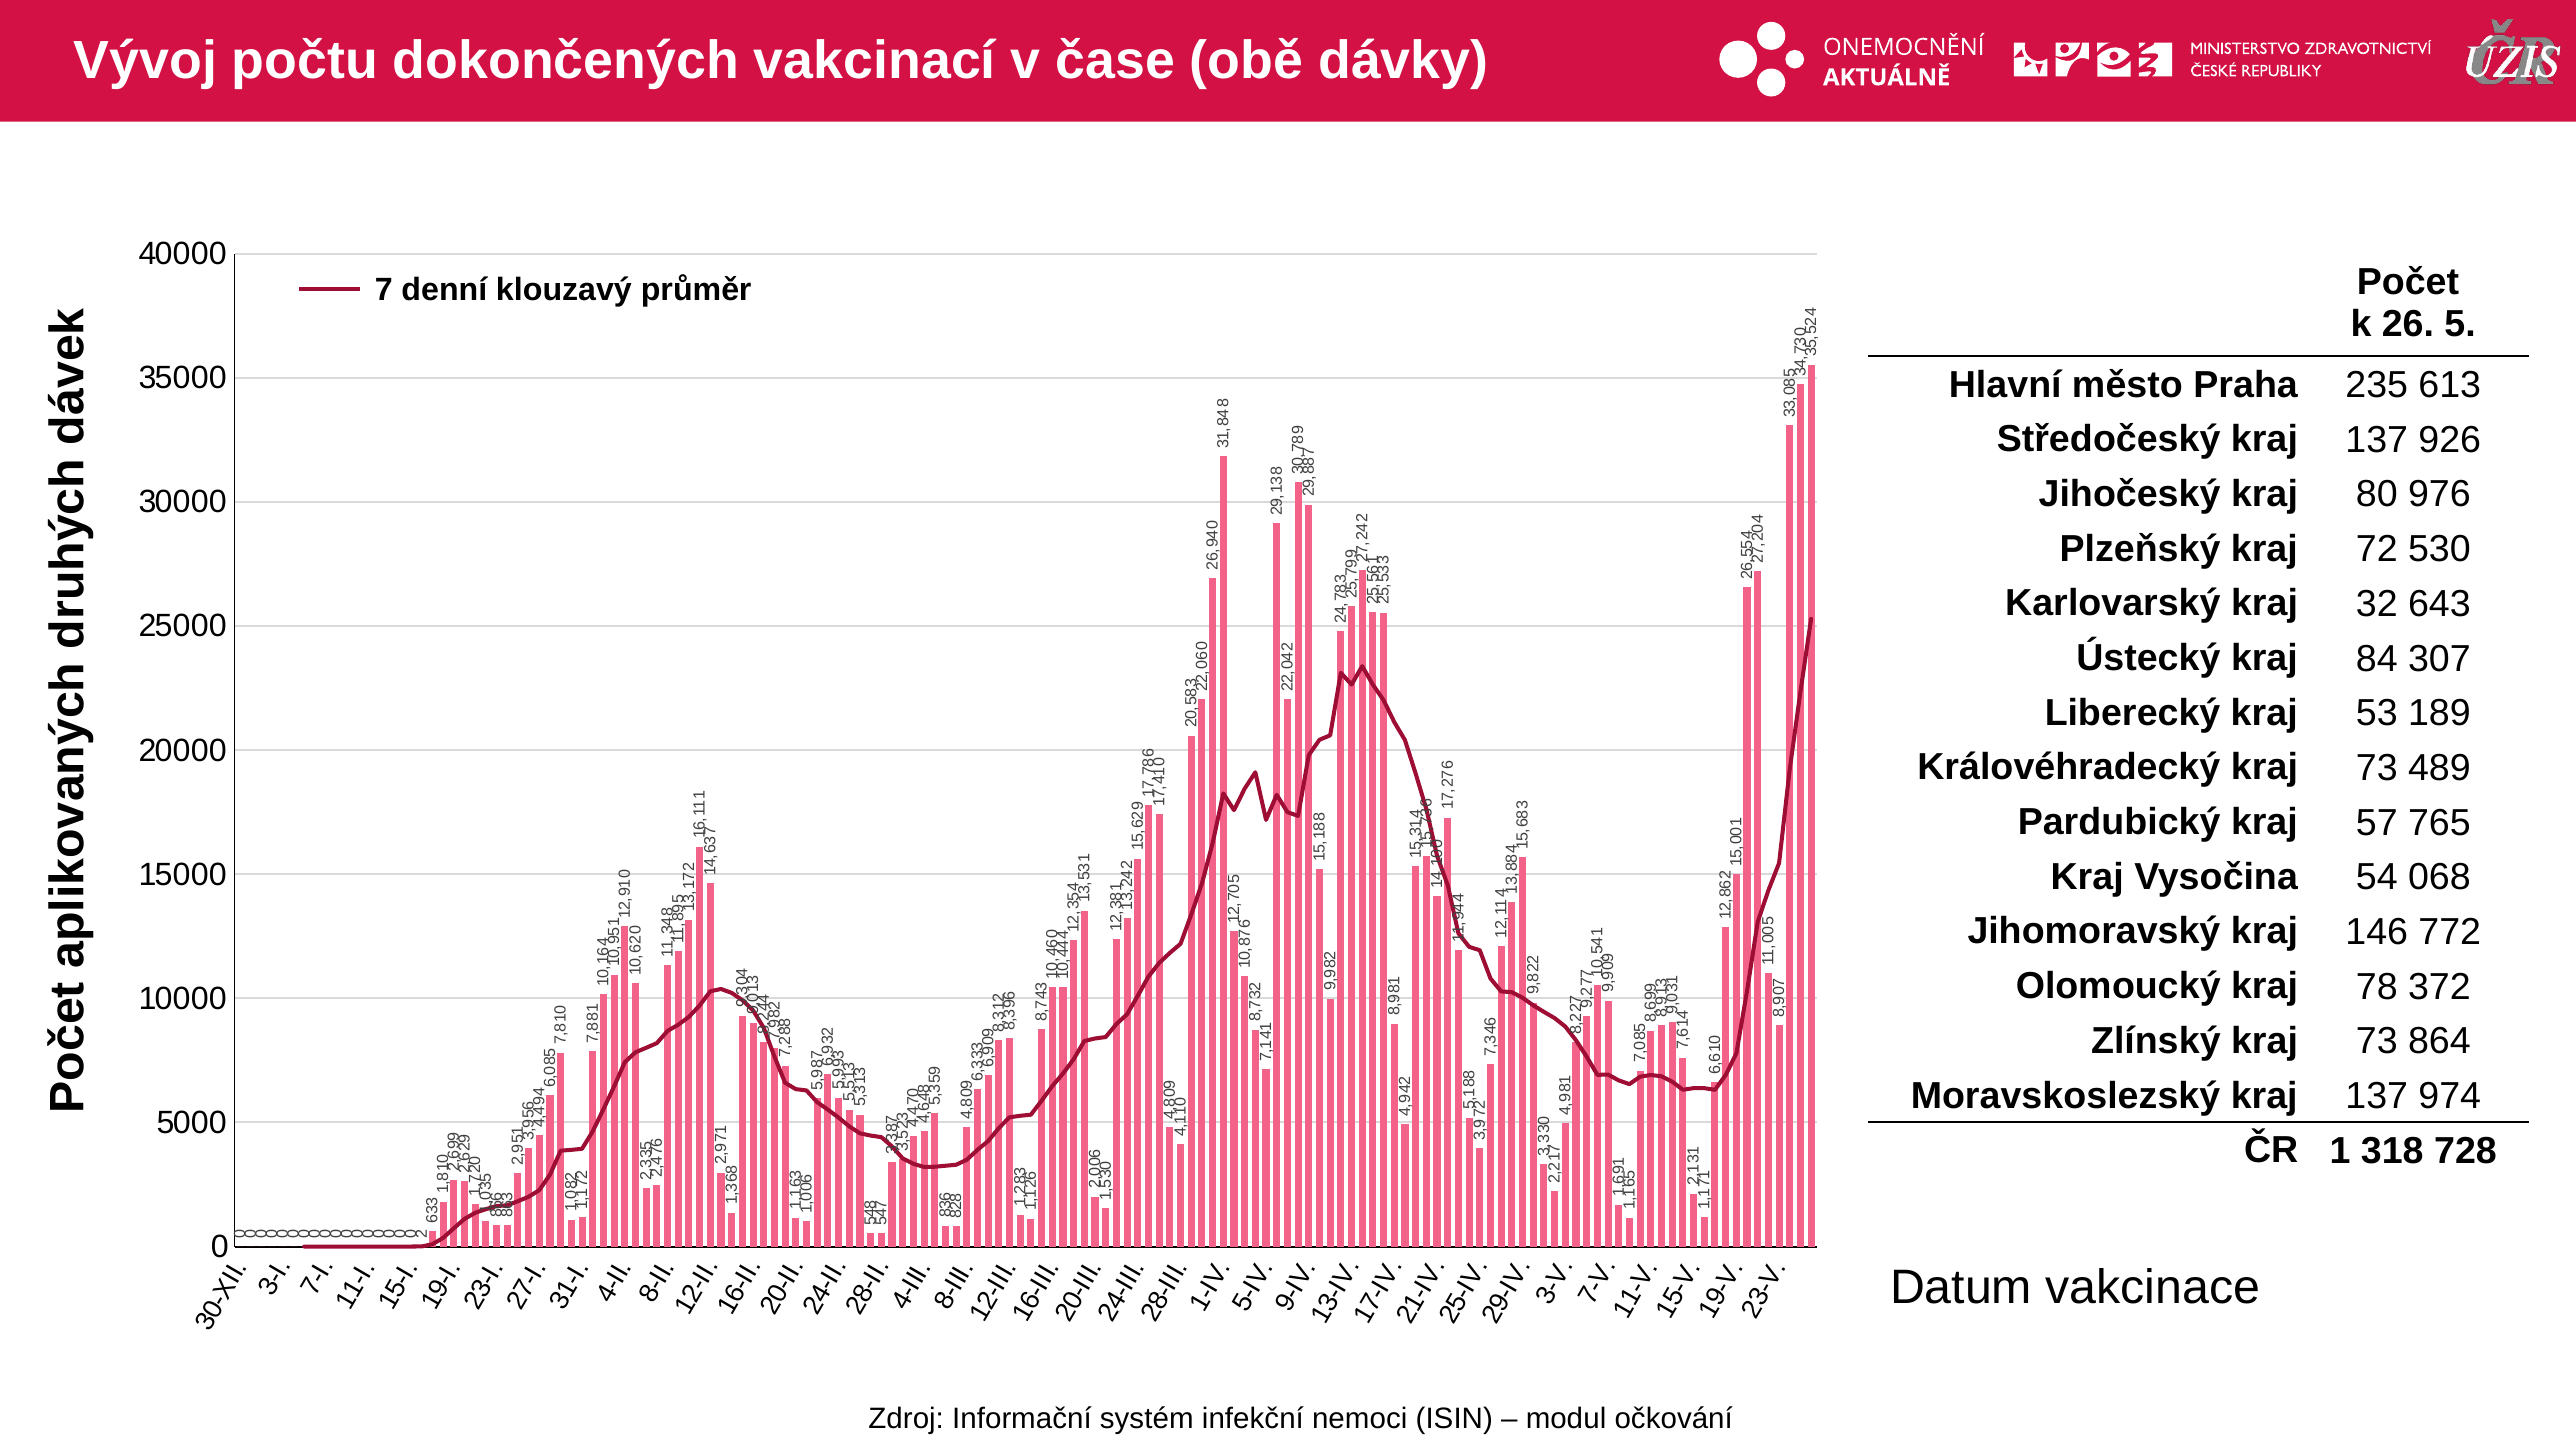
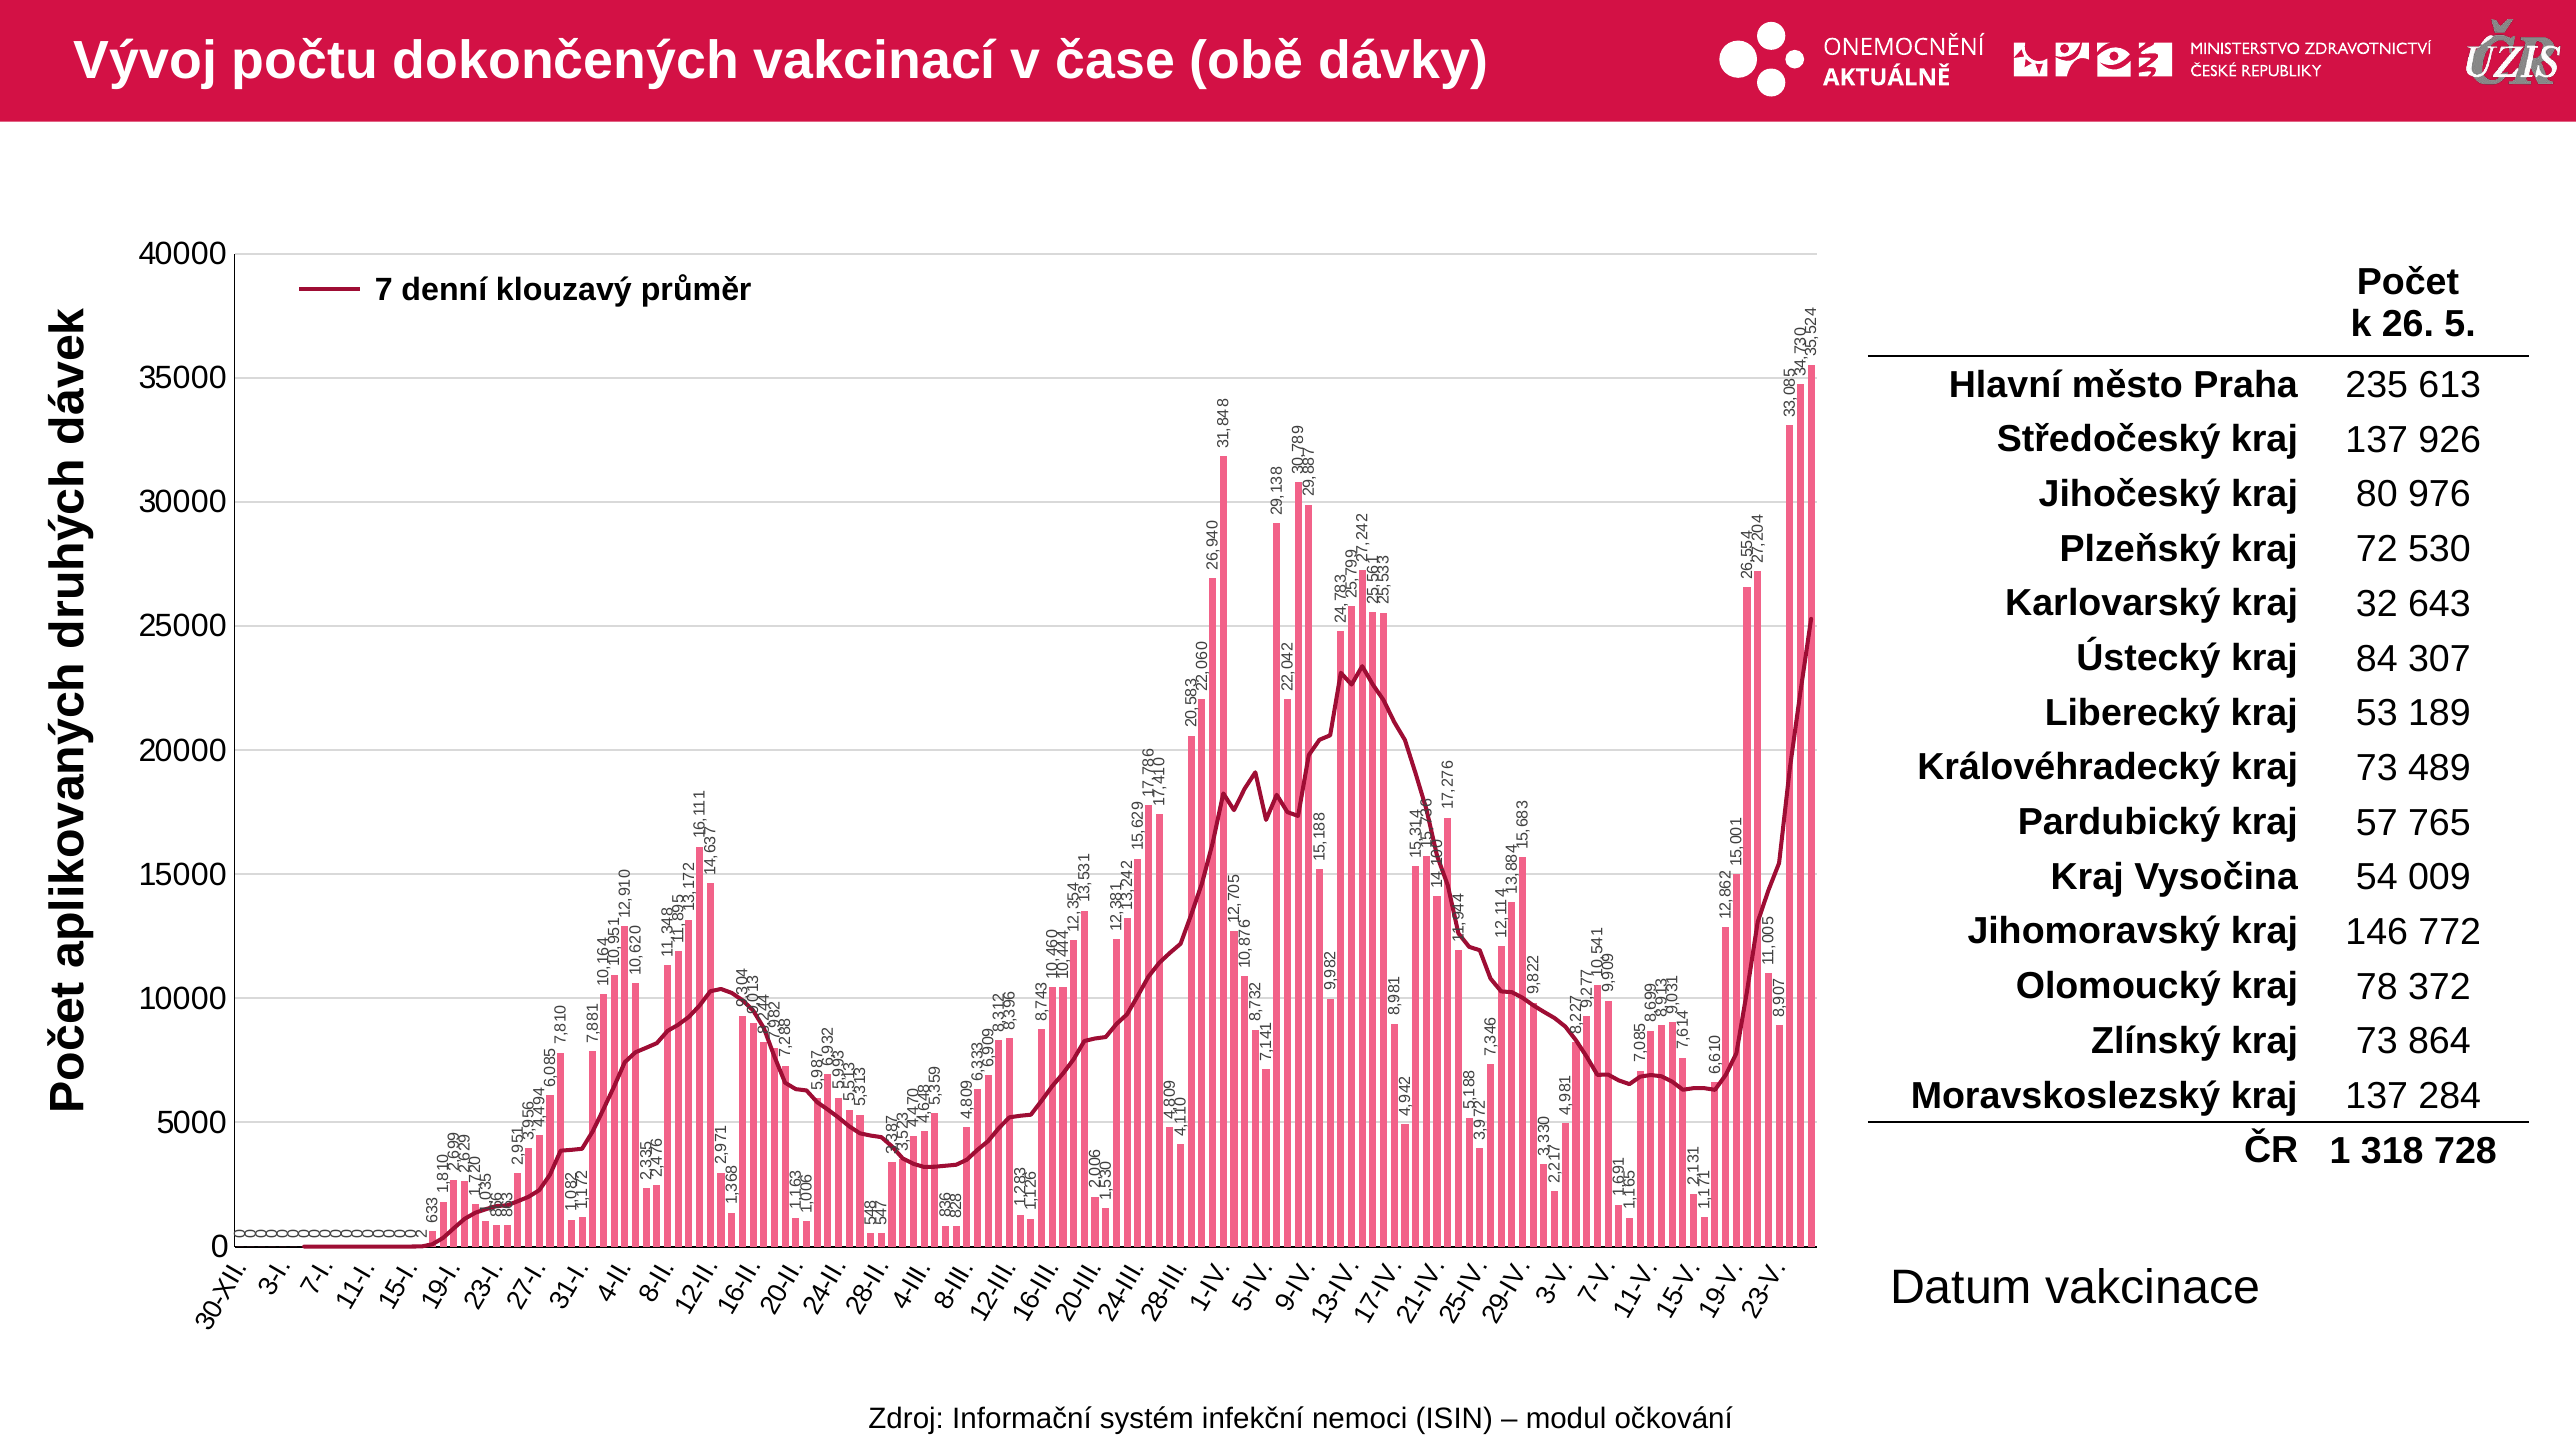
068: 068 -> 009
974: 974 -> 284
